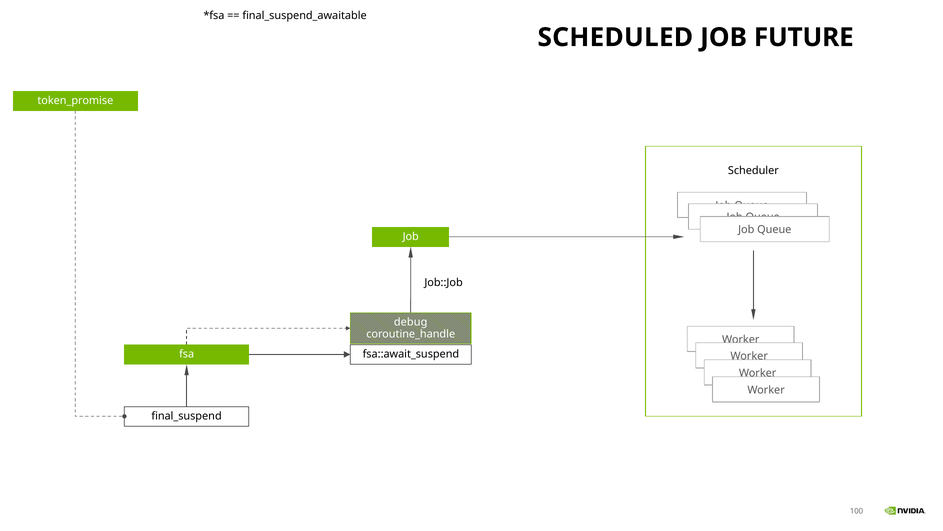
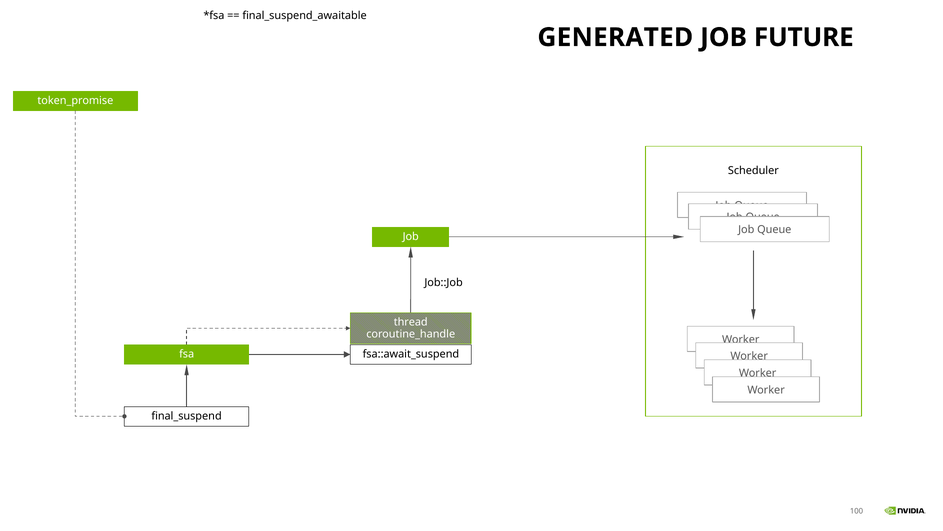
SCHEDULED: SCHEDULED -> GENERATED
debug: debug -> thread
